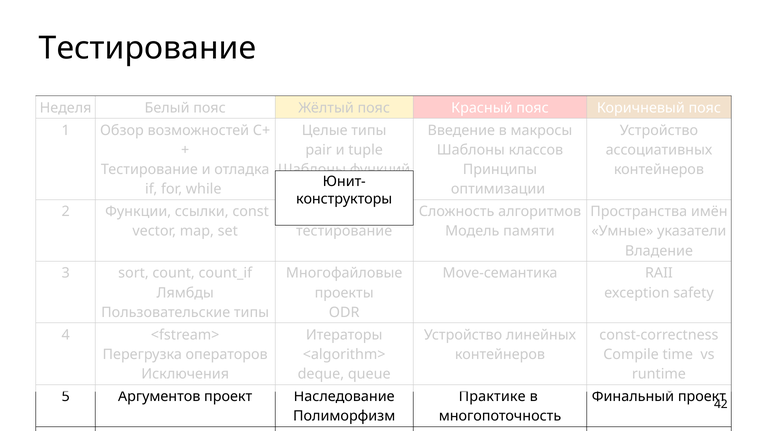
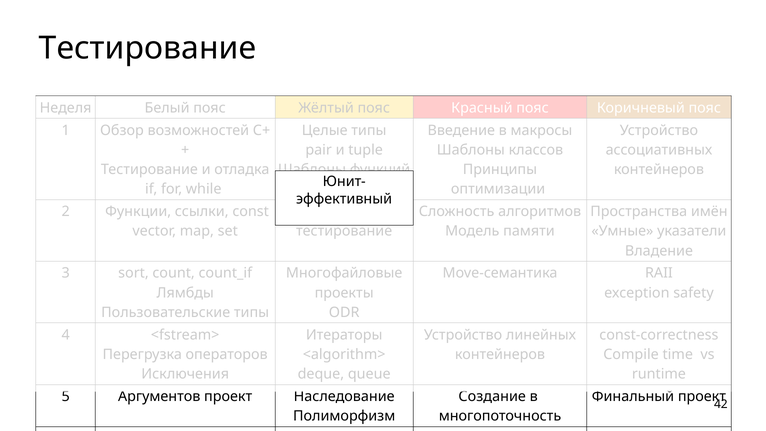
конструкторы: конструкторы -> эффективный
Практике: Практике -> Создание
